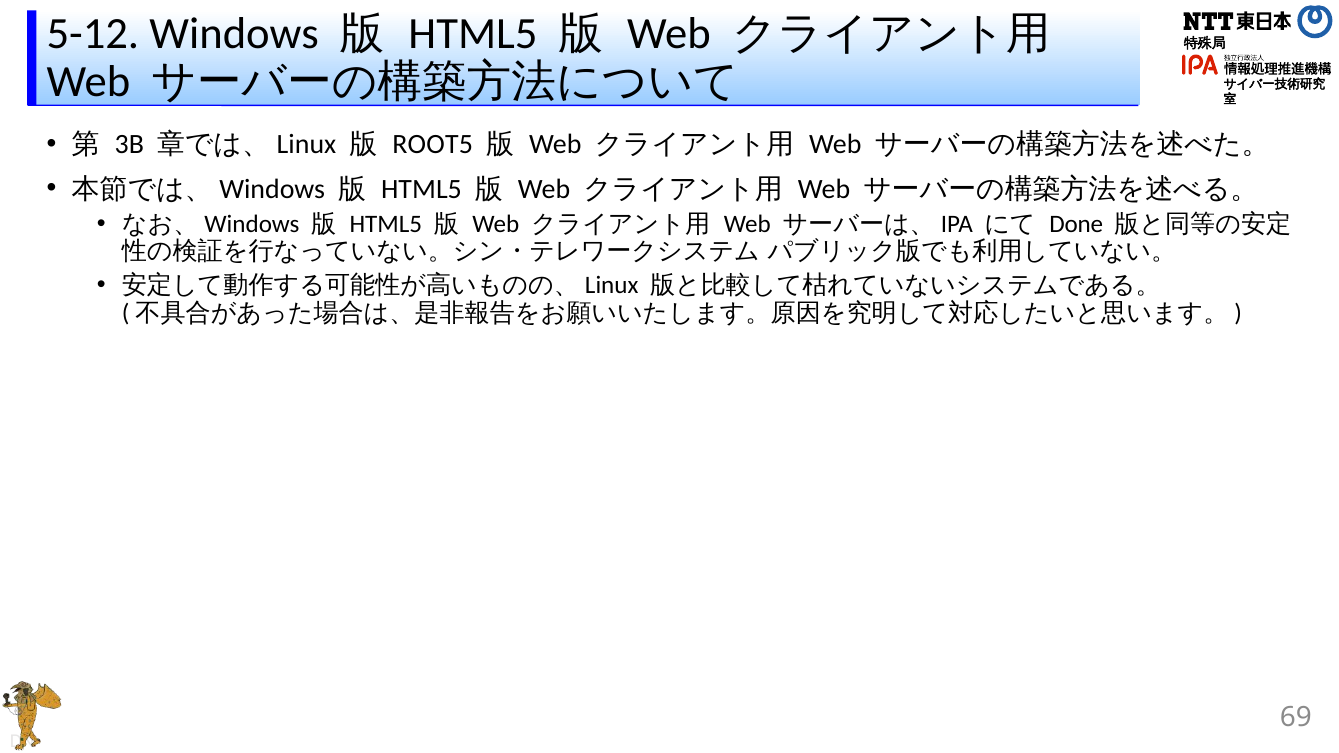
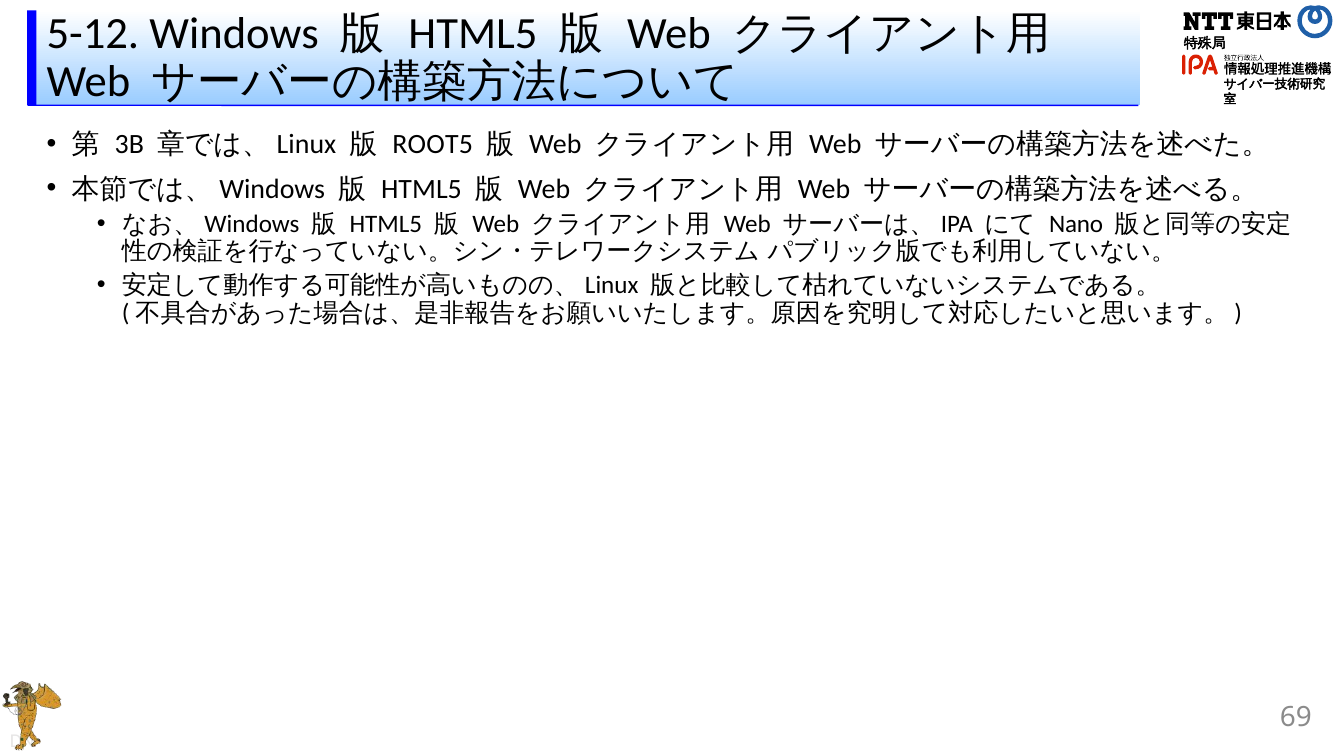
Done: Done -> Nano
